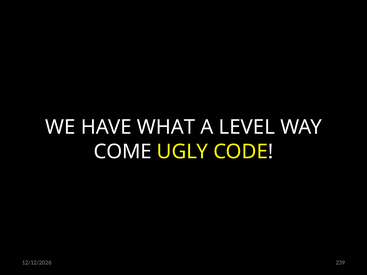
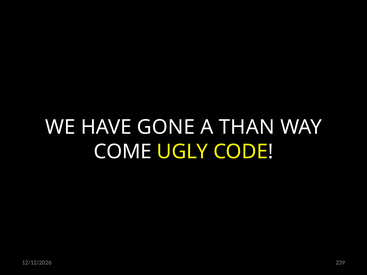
WHAT: WHAT -> GONE
LEVEL: LEVEL -> THAN
